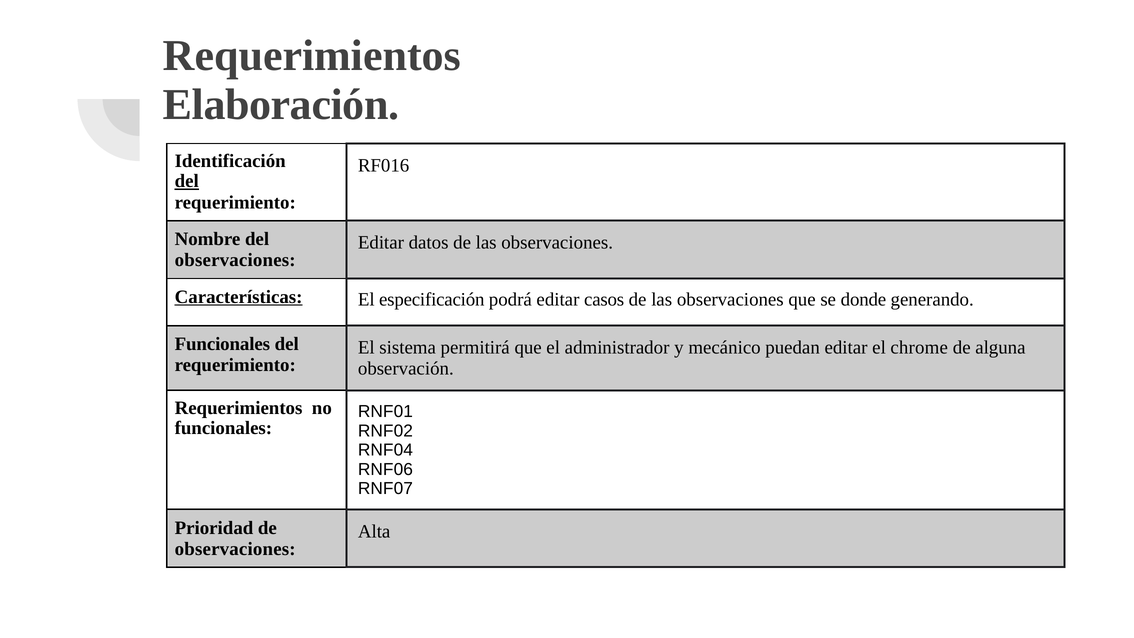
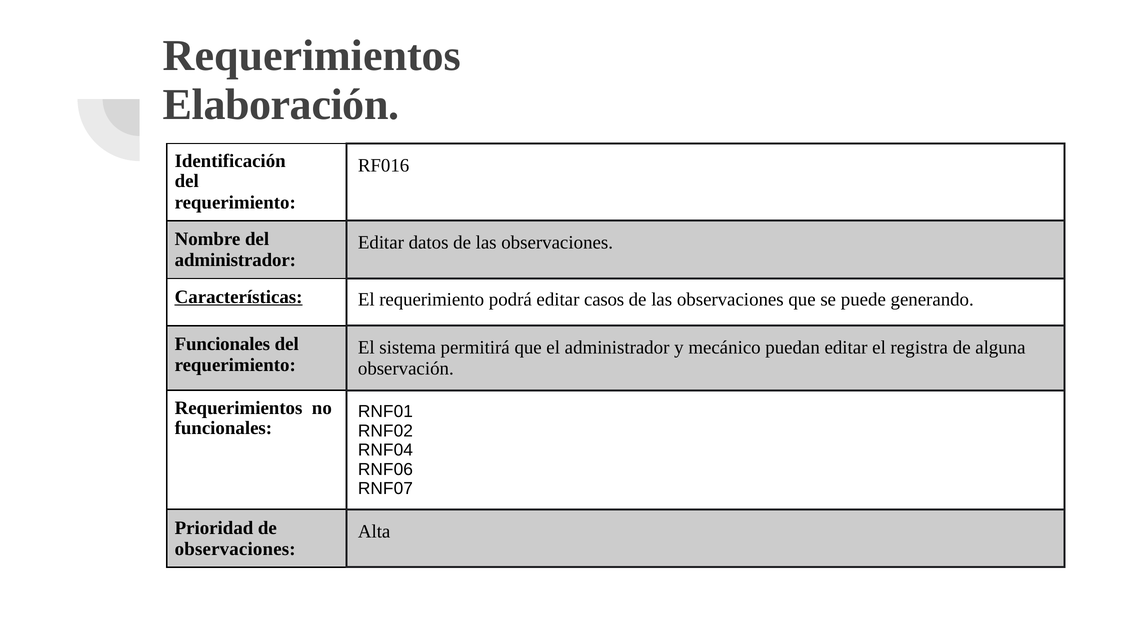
del at (187, 181) underline: present -> none
observaciones at (235, 260): observaciones -> administrador
El especificación: especificación -> requerimiento
donde: donde -> puede
chrome: chrome -> registra
